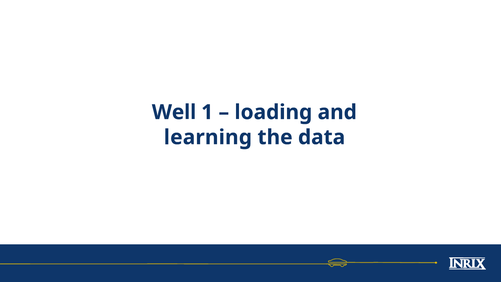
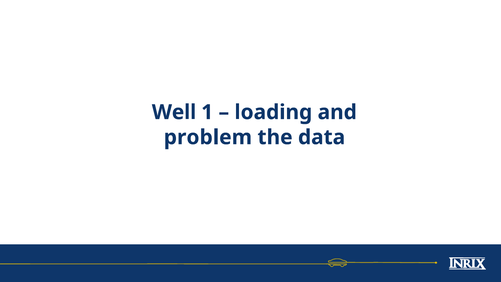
learning: learning -> problem
